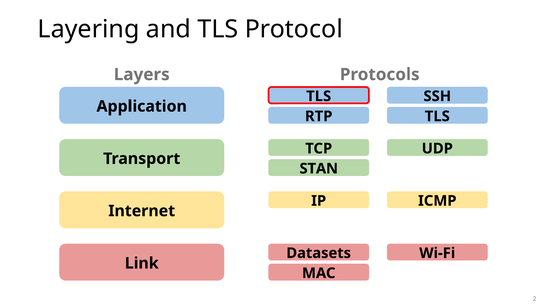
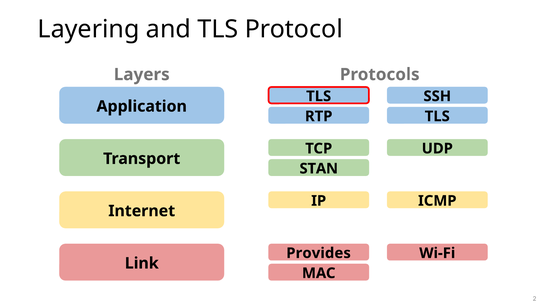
Datasets: Datasets -> Provides
